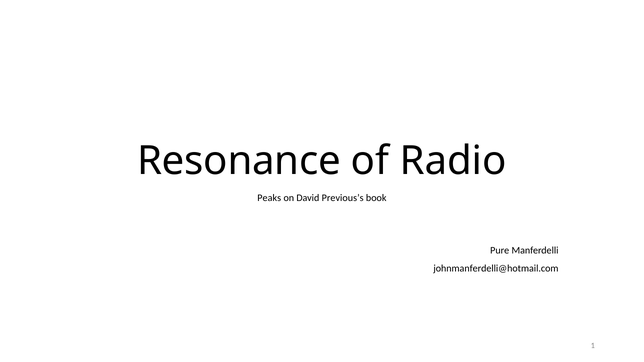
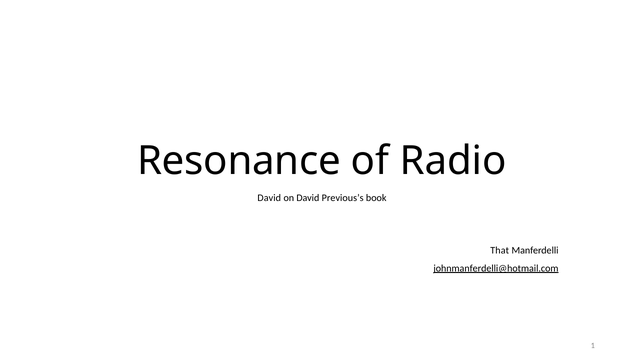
Peaks at (269, 198): Peaks -> David
Pure: Pure -> That
johnmanferdelli@hotmail.com underline: none -> present
